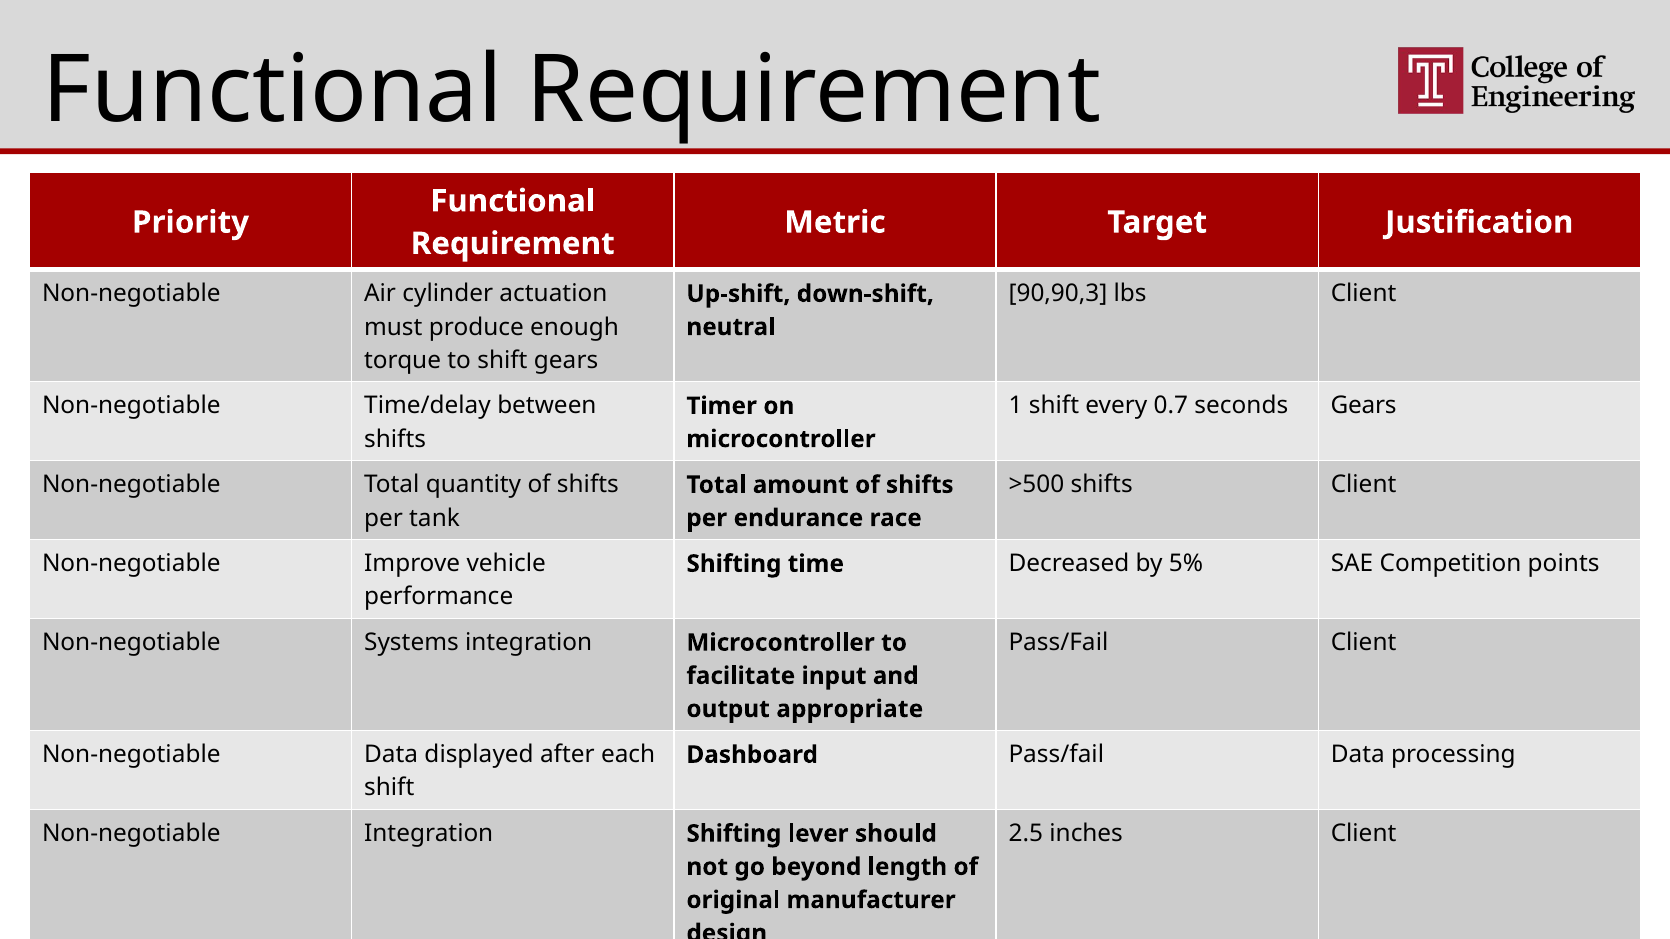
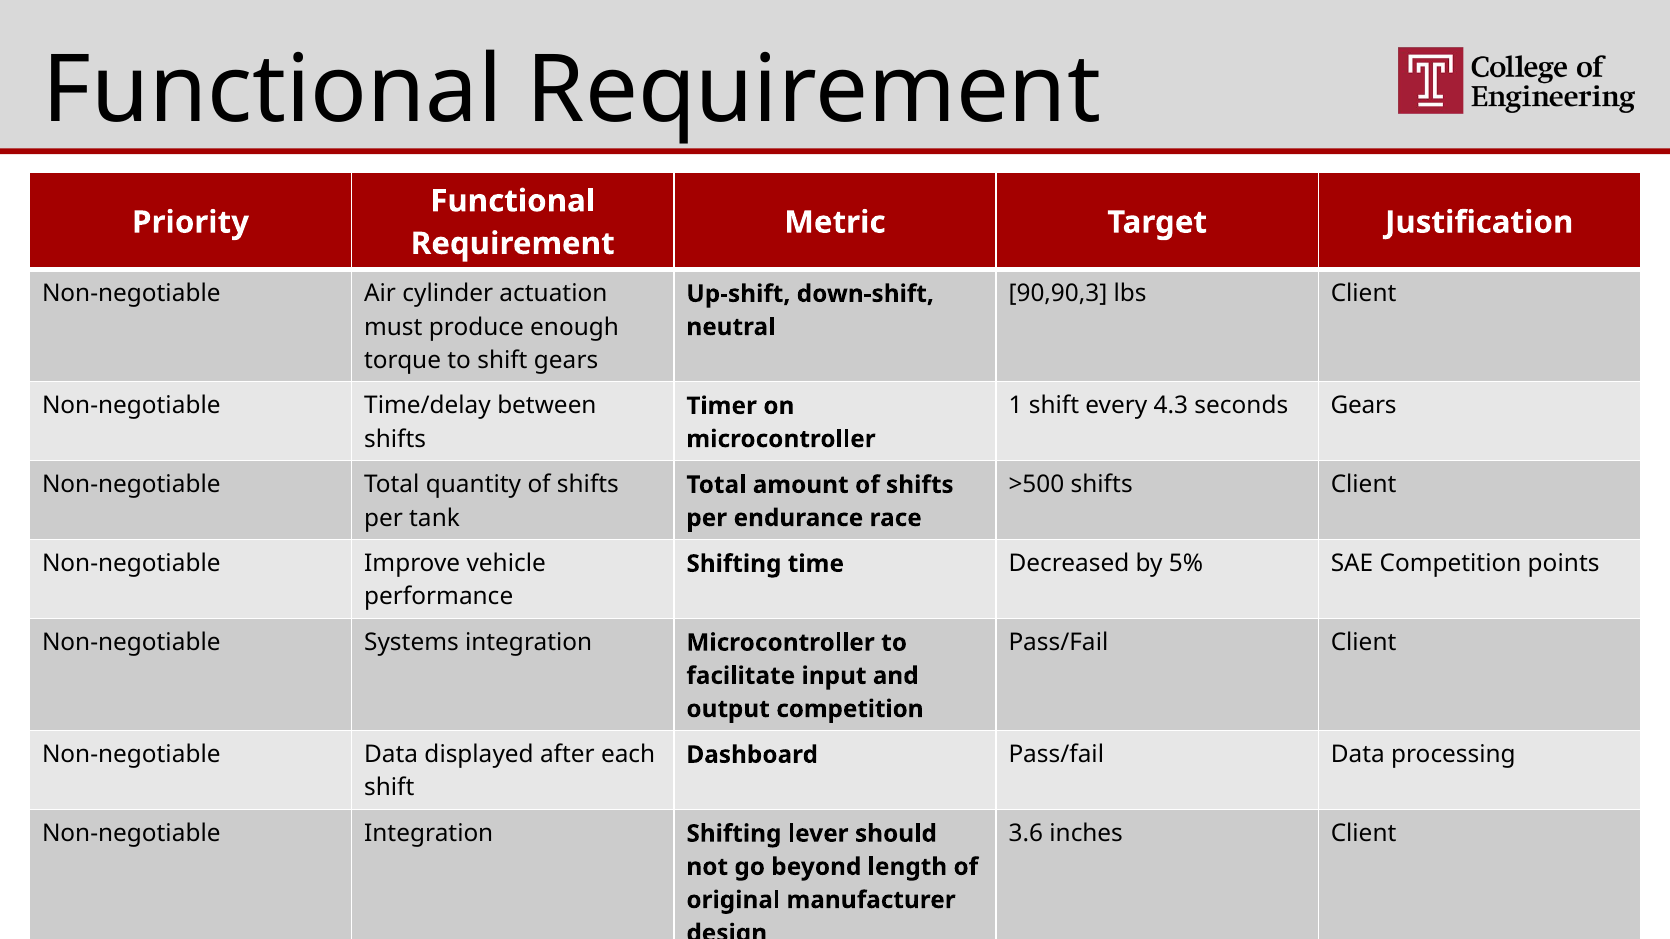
0.7: 0.7 -> 4.3
output appropriate: appropriate -> competition
2.5: 2.5 -> 3.6
